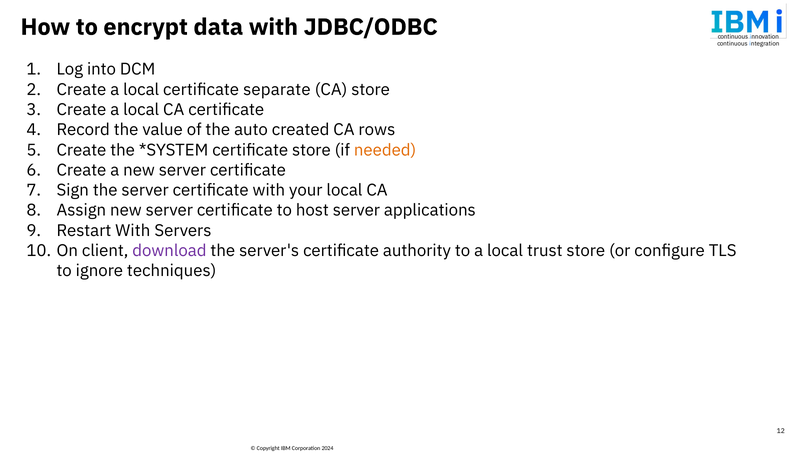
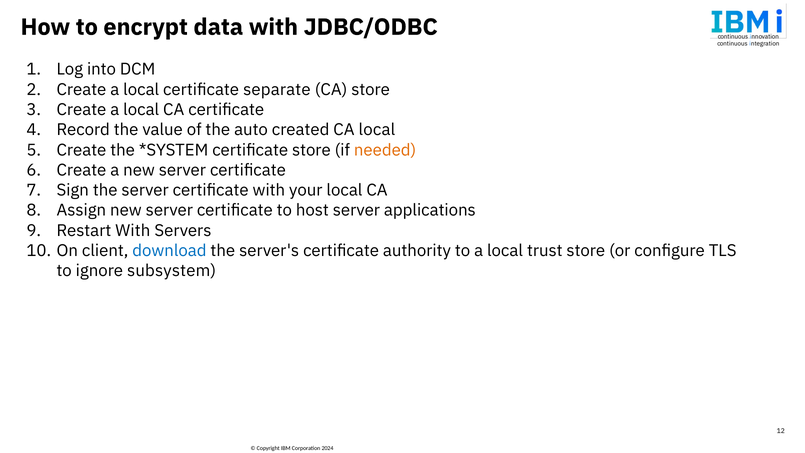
CA rows: rows -> local
download colour: purple -> blue
techniques: techniques -> subsystem
